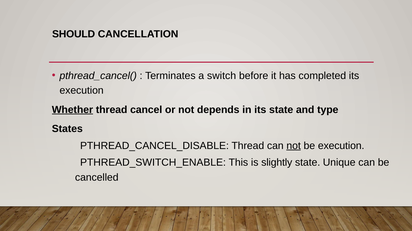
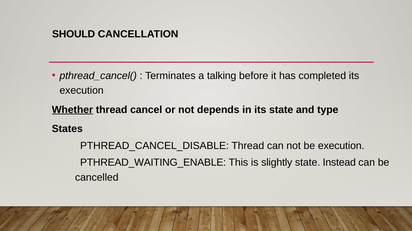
switch: switch -> talking
not at (294, 146) underline: present -> none
PTHREAD_SWITCH_ENABLE: PTHREAD_SWITCH_ENABLE -> PTHREAD_WAITING_ENABLE
Unique: Unique -> Instead
